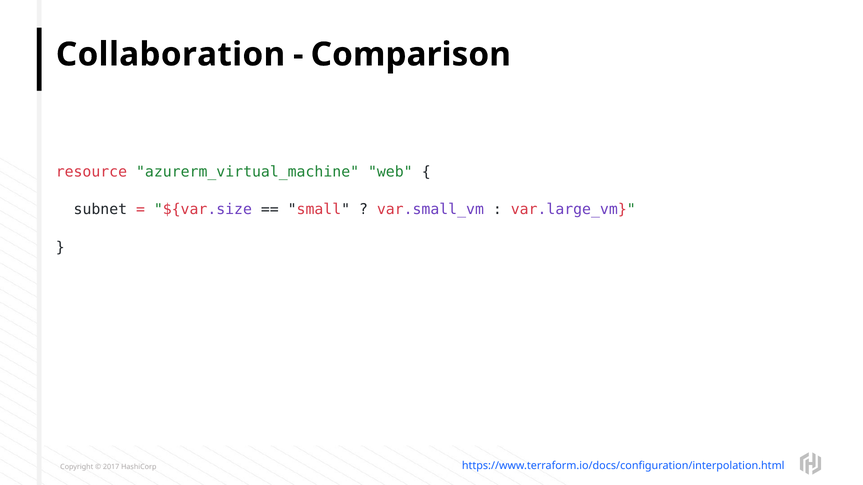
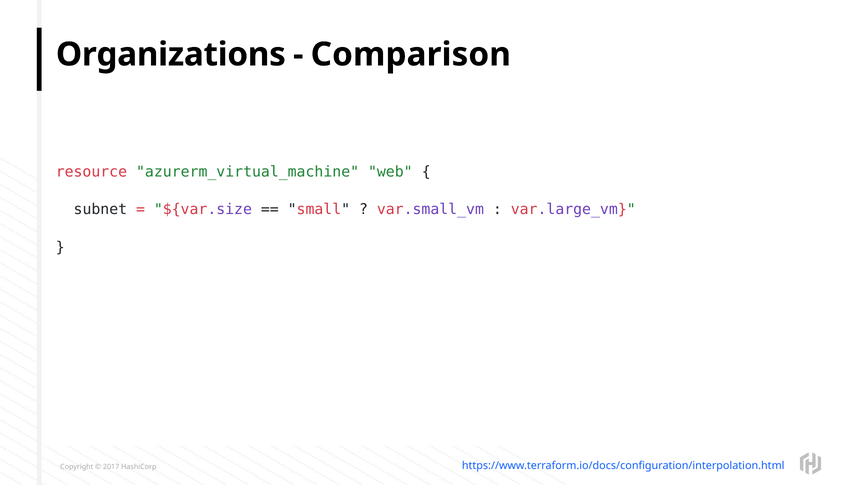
Collaboration: Collaboration -> Organizations
